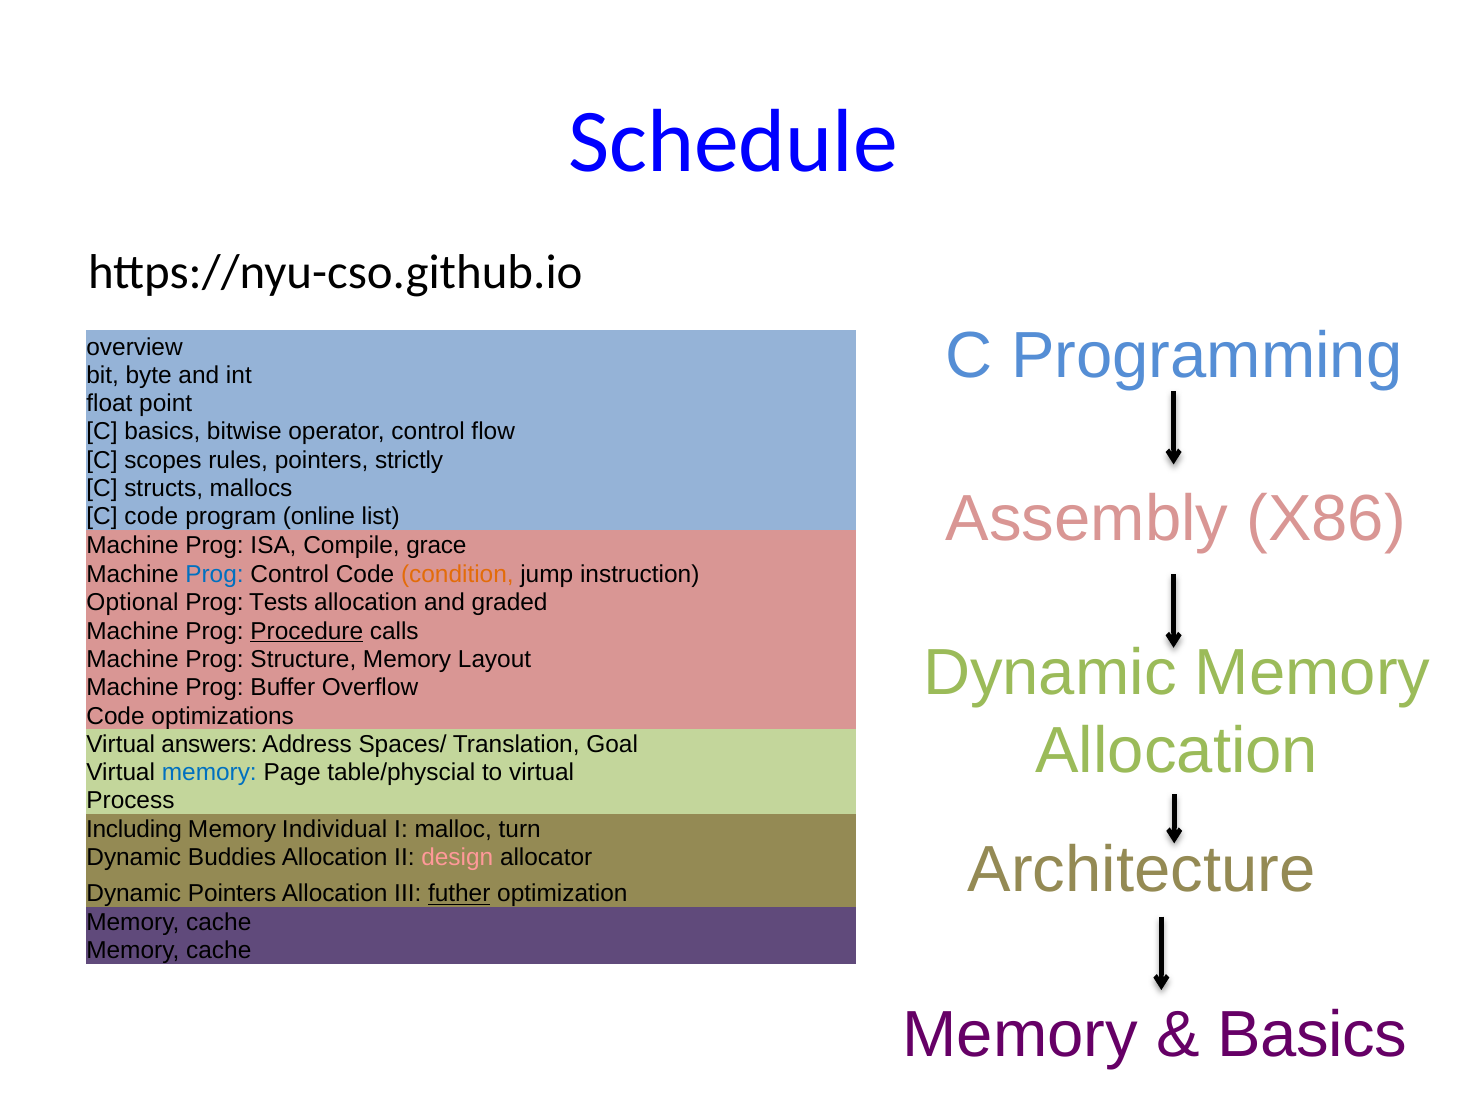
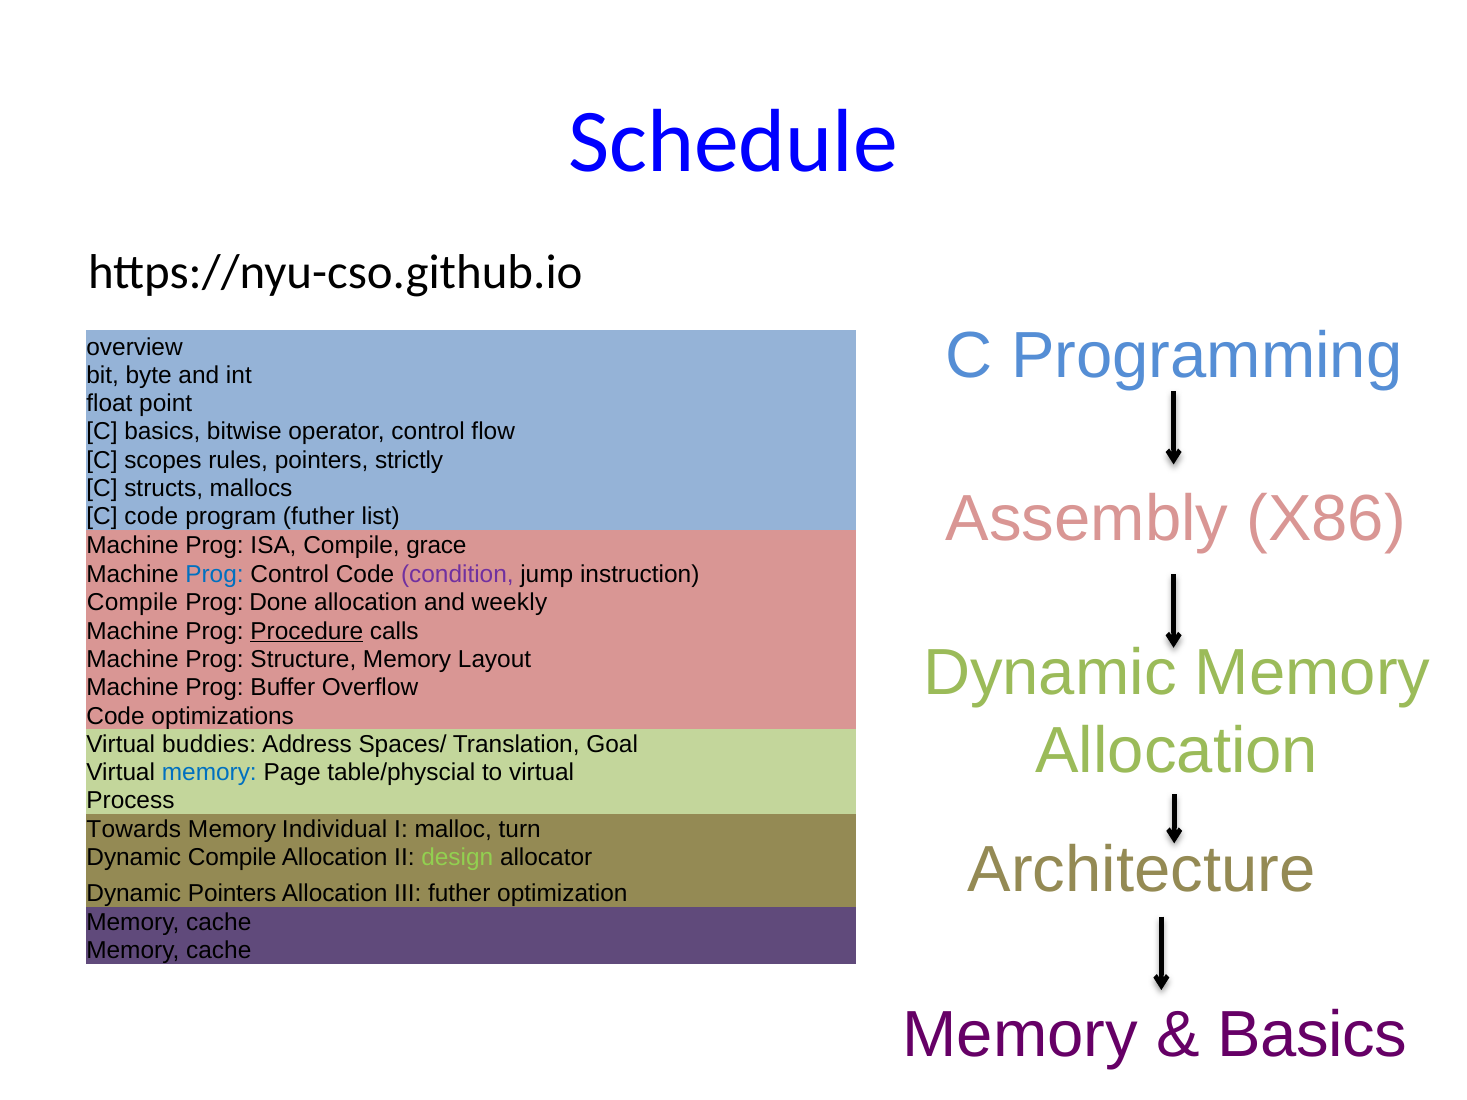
program online: online -> futher
condition colour: orange -> purple
Optional at (132, 603): Optional -> Compile
Tests: Tests -> Done
graded: graded -> weekly
answers: answers -> buddies
Including: Including -> Towards
Dynamic Buddies: Buddies -> Compile
design colour: pink -> light green
futher at (459, 894) underline: present -> none
